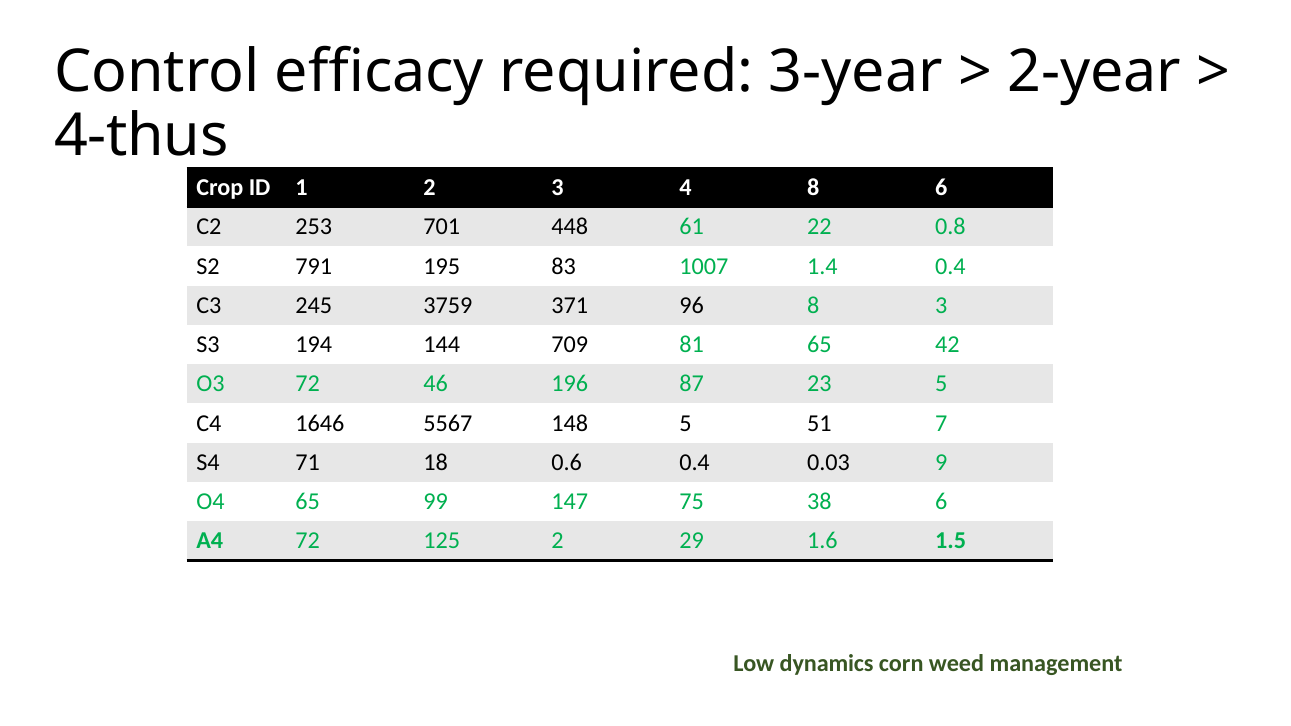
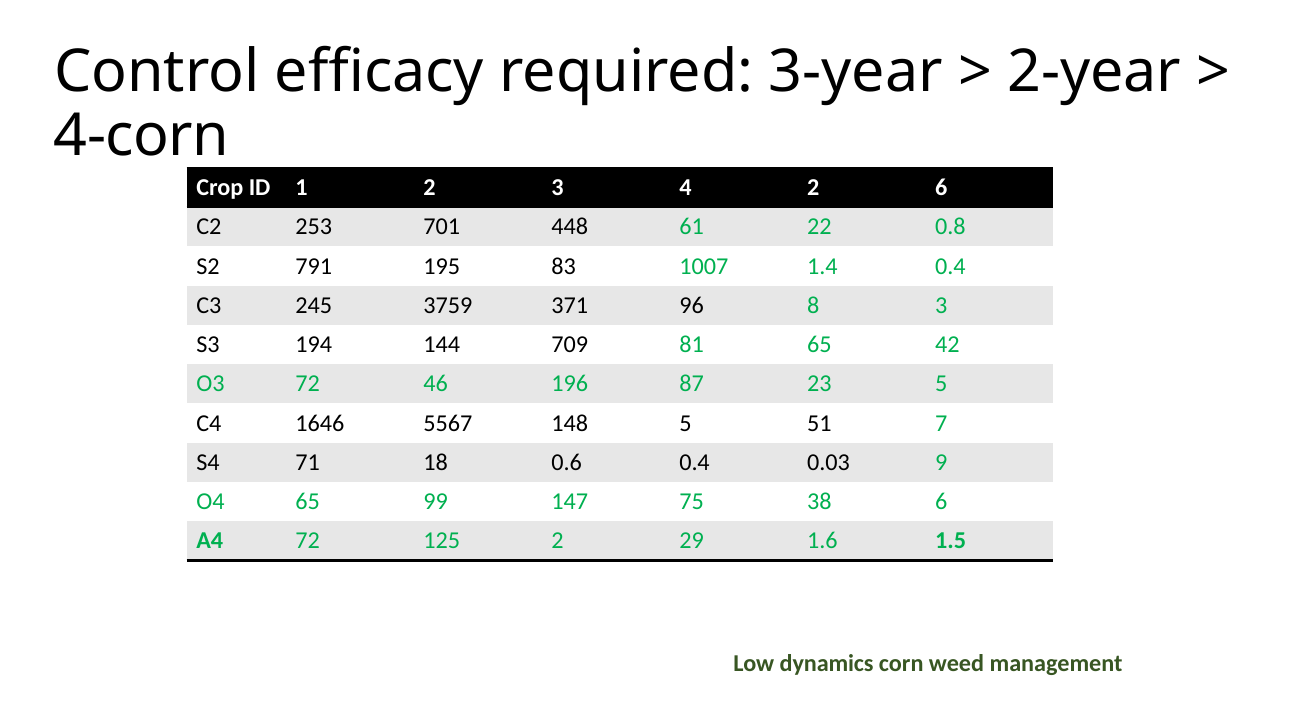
4-thus: 4-thus -> 4-corn
4 8: 8 -> 2
